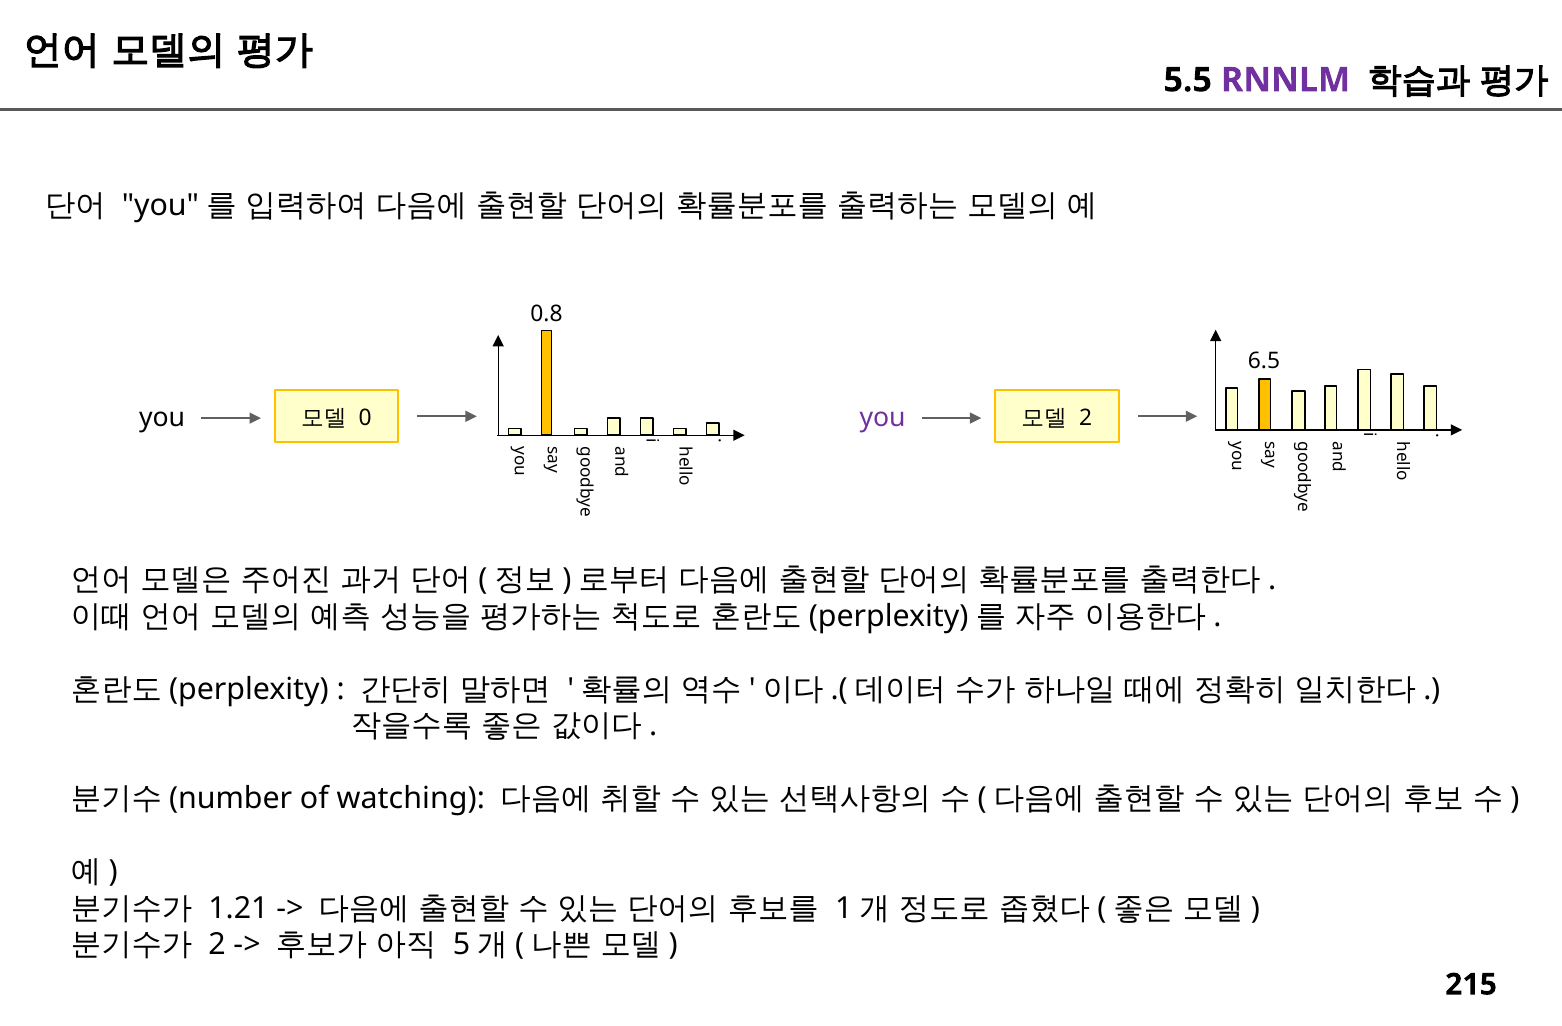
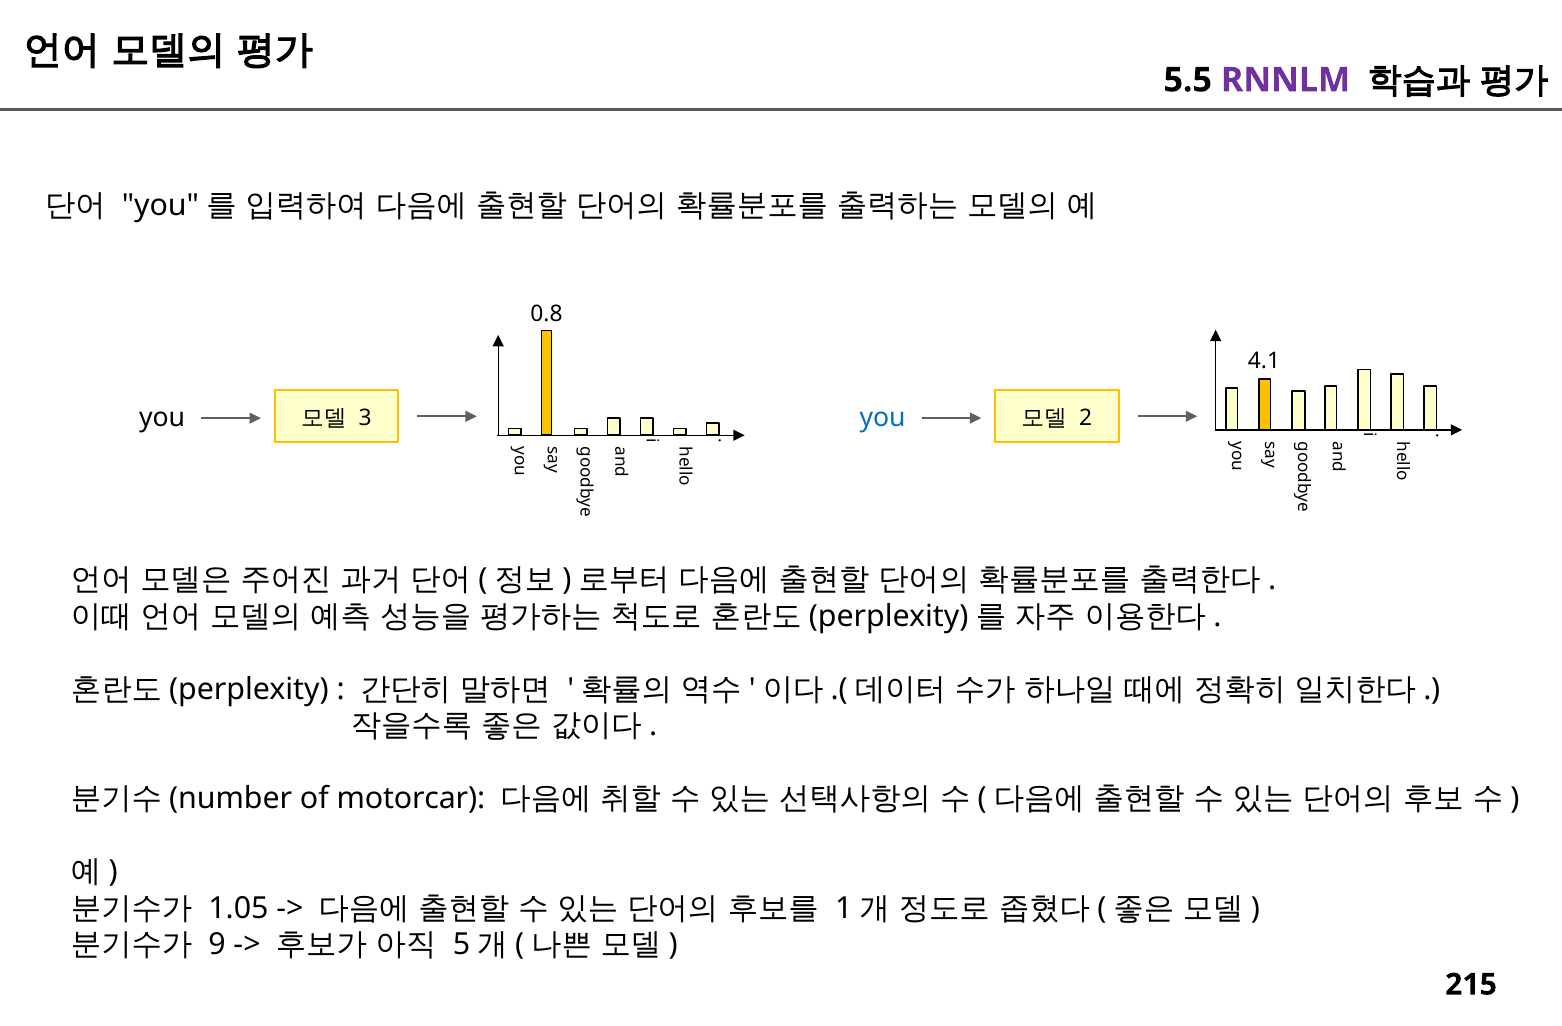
6.5: 6.5 -> 4.1
0: 0 -> 3
you at (883, 418) colour: purple -> blue
watching: watching -> motorcar
1.21: 1.21 -> 1.05
2 at (217, 944): 2 -> 9
